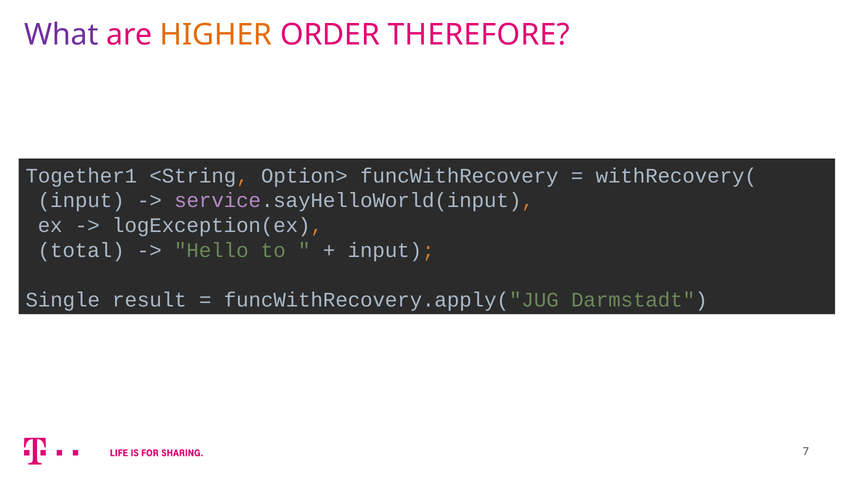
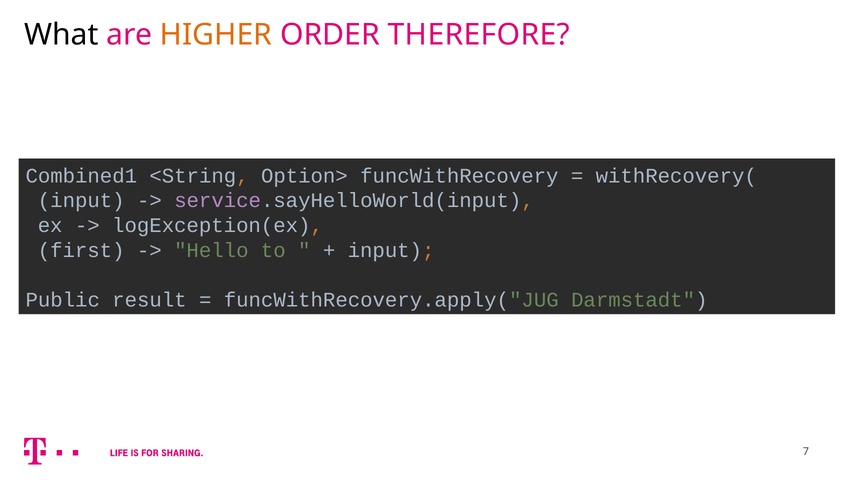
What colour: purple -> black
Together1: Together1 -> Combined1
total: total -> first
Single: Single -> Public
